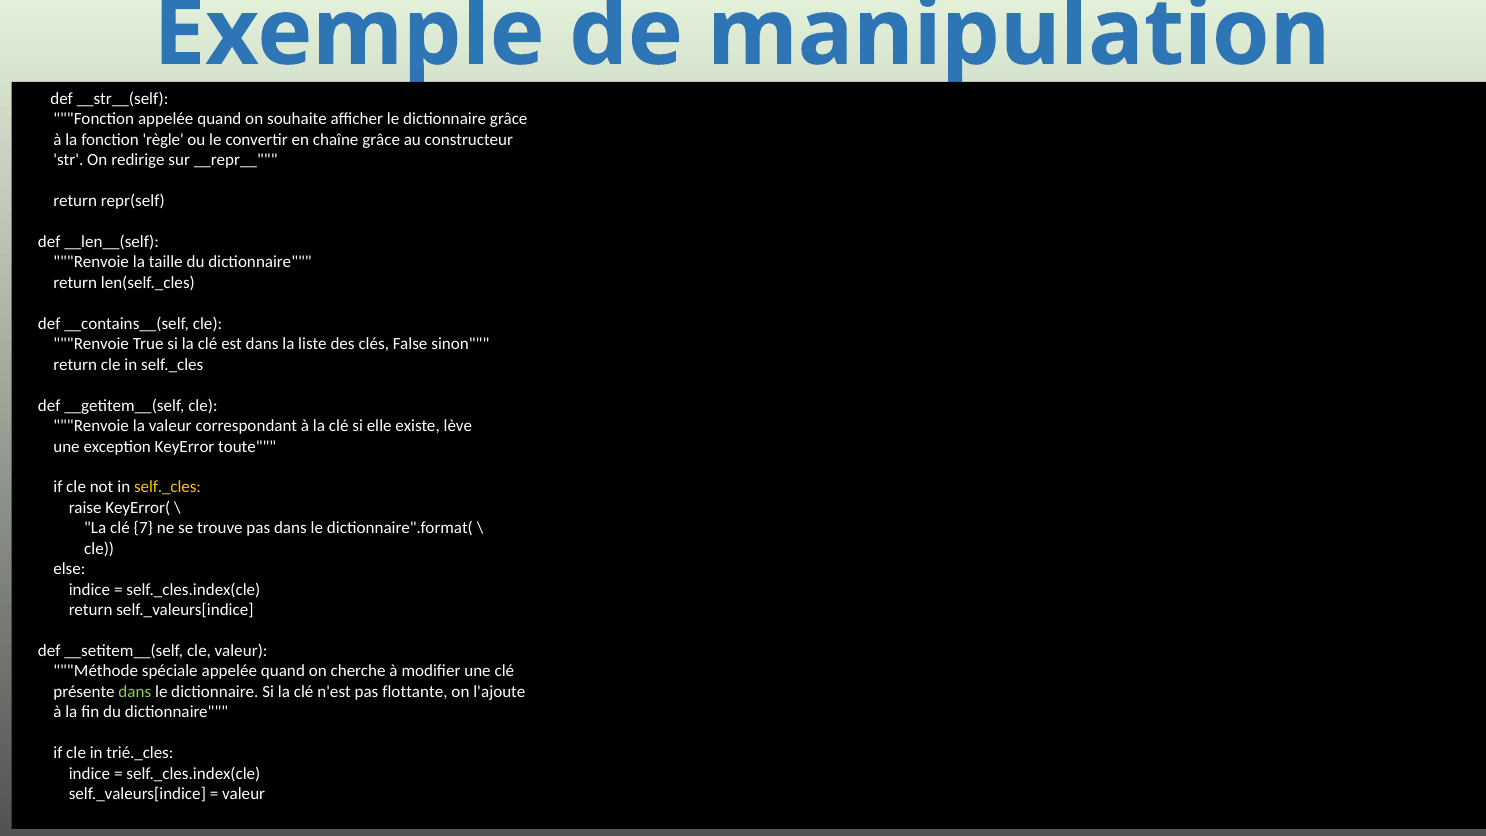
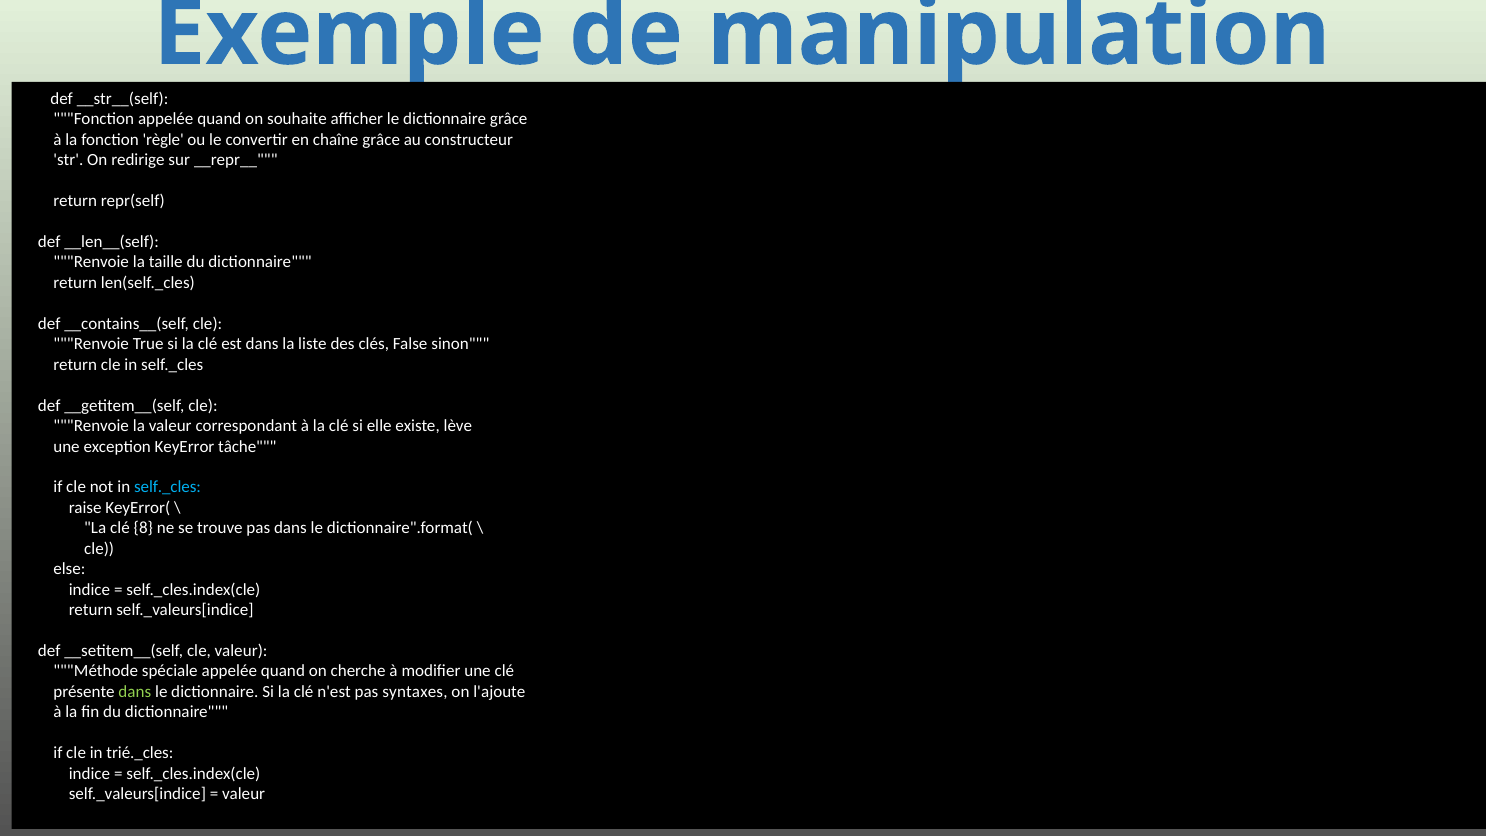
toute: toute -> tâche
self._cles at (167, 487) colour: yellow -> light blue
7: 7 -> 8
flottante: flottante -> syntaxes
